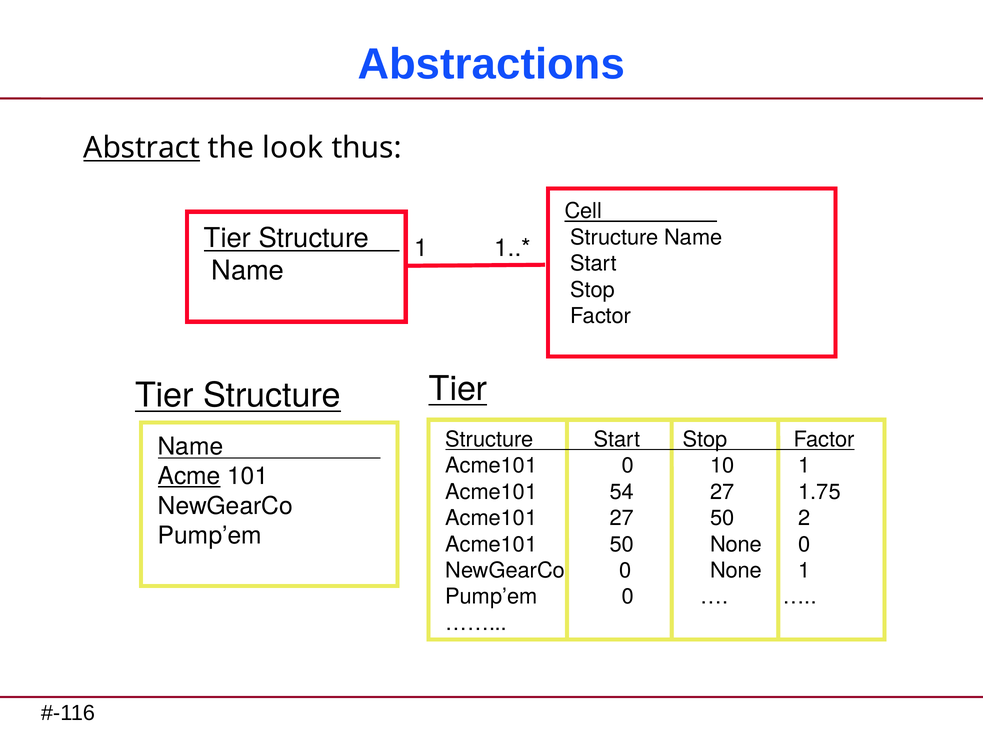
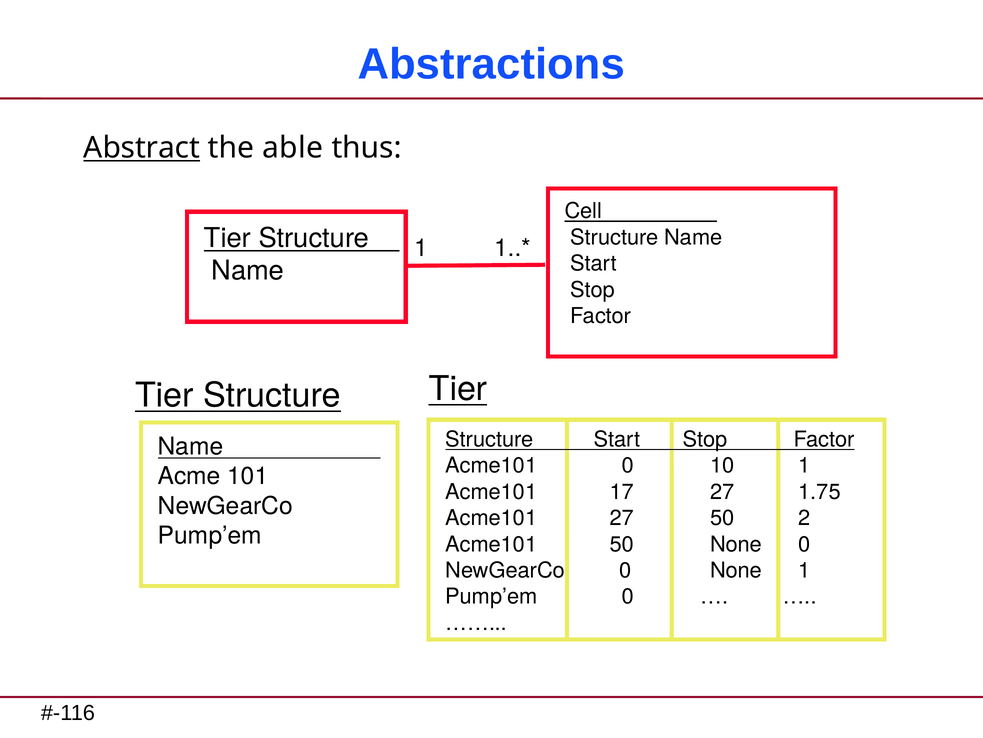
look: look -> able
Acme underline: present -> none
54: 54 -> 17
